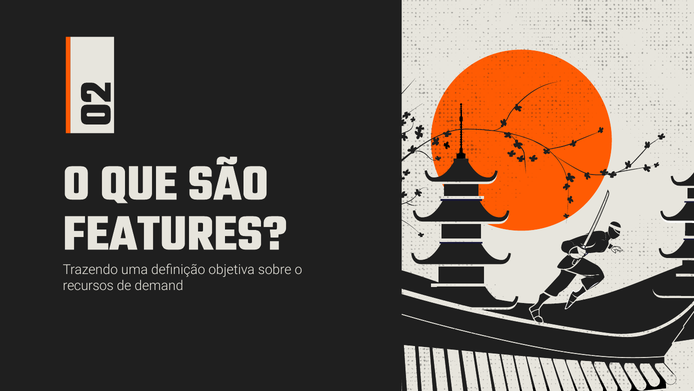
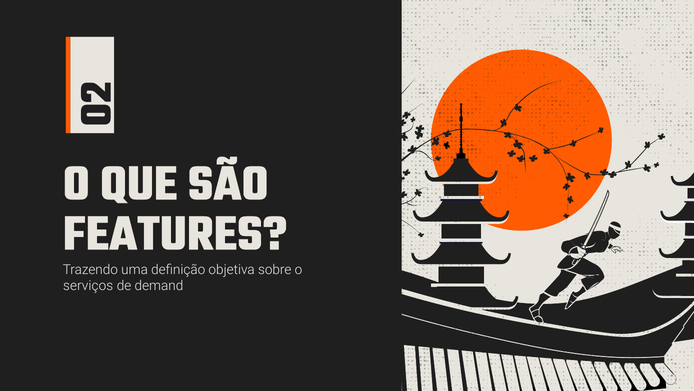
recursos: recursos -> serviços
